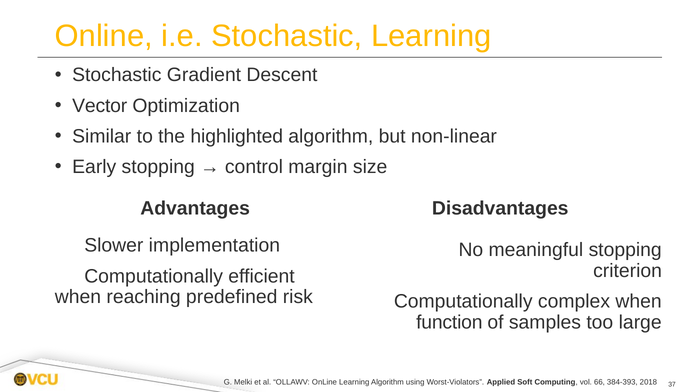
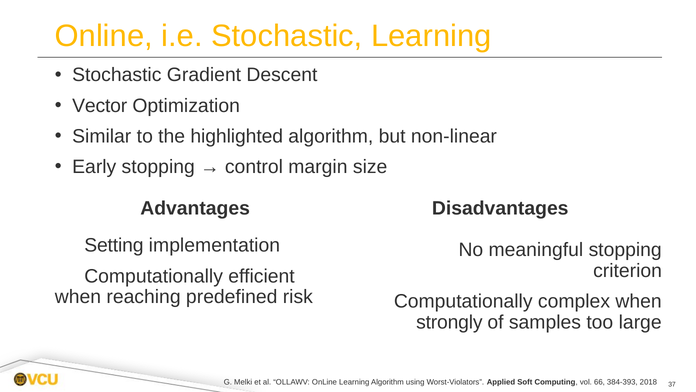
Slower: Slower -> Setting
function: function -> strongly
